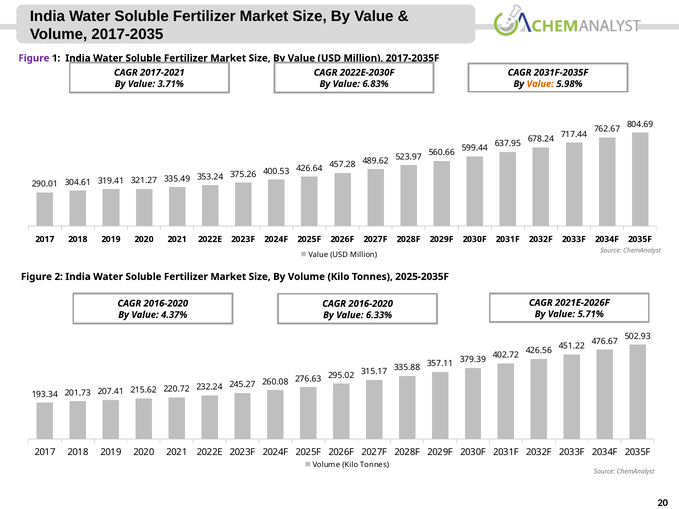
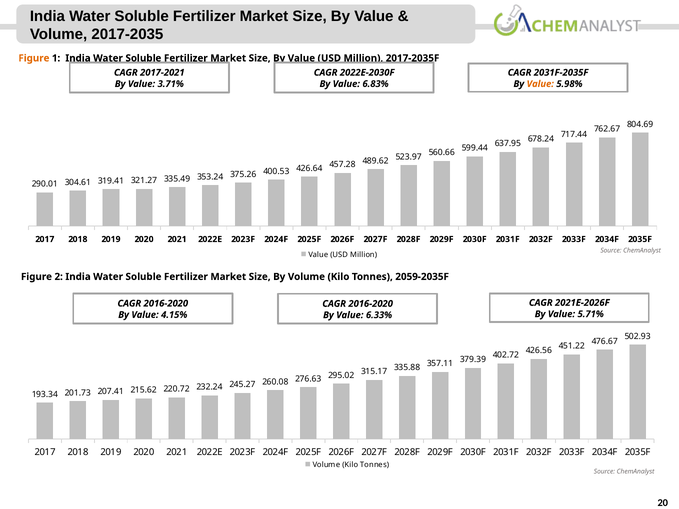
Figure at (34, 58) colour: purple -> orange
2025-2035F: 2025-2035F -> 2059-2035F
4.37%: 4.37% -> 4.15%
